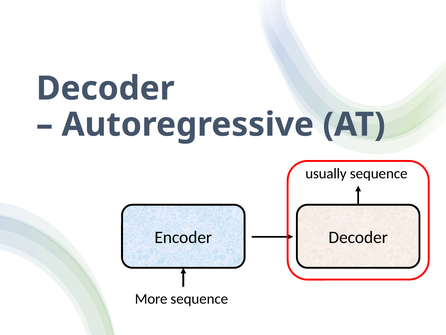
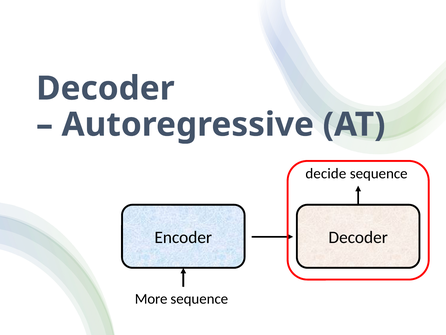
usually: usually -> decide
